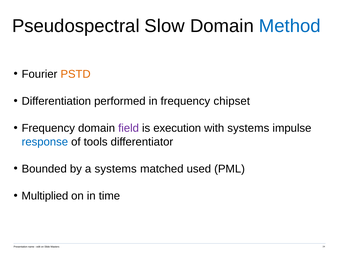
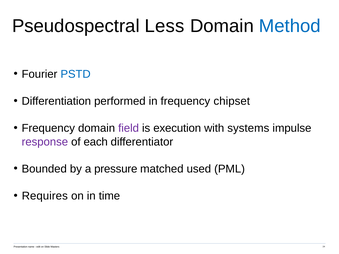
Slow: Slow -> Less
PSTD colour: orange -> blue
response colour: blue -> purple
tools: tools -> each
a systems: systems -> pressure
Multiplied: Multiplied -> Requires
